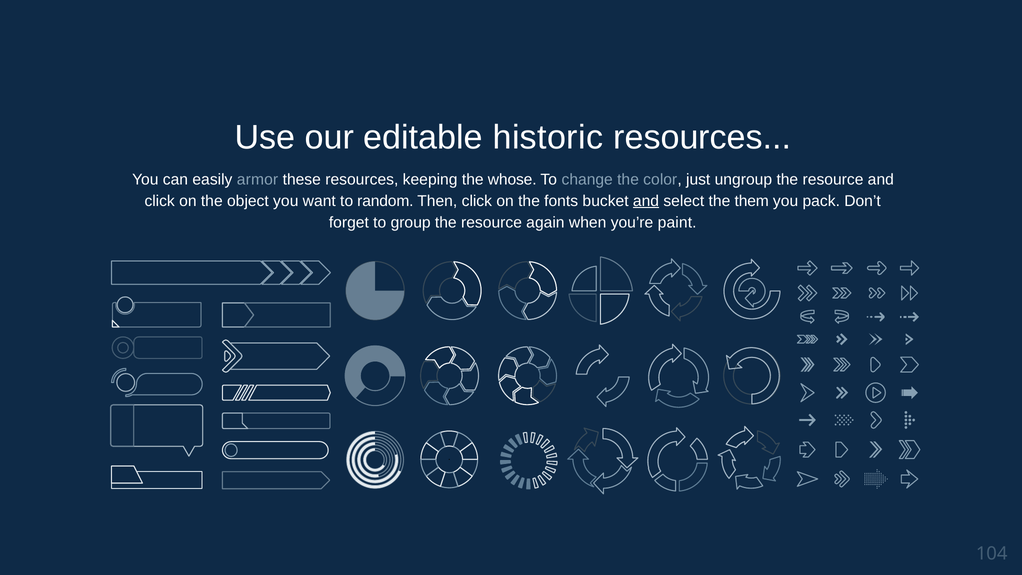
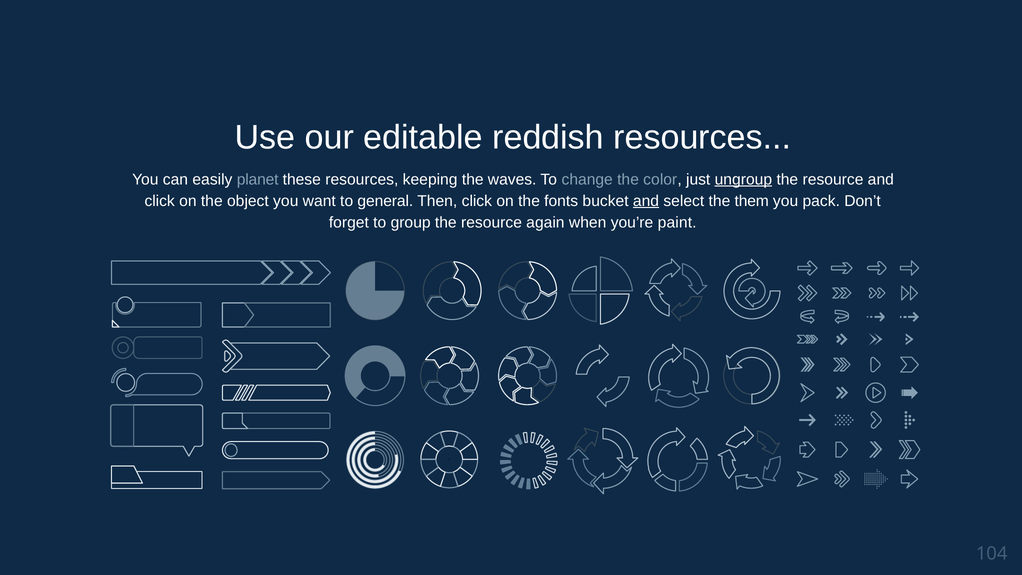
historic: historic -> reddish
armor: armor -> planet
whose: whose -> waves
ungroup underline: none -> present
random: random -> general
